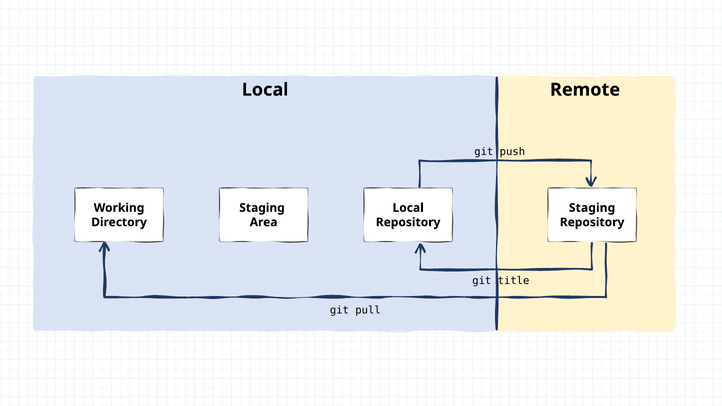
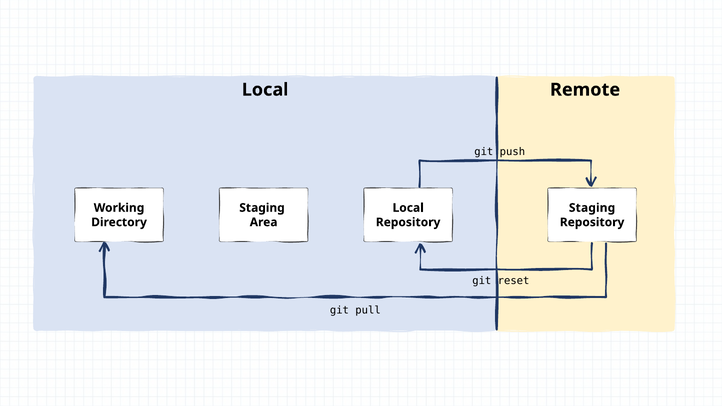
title: title -> reset
